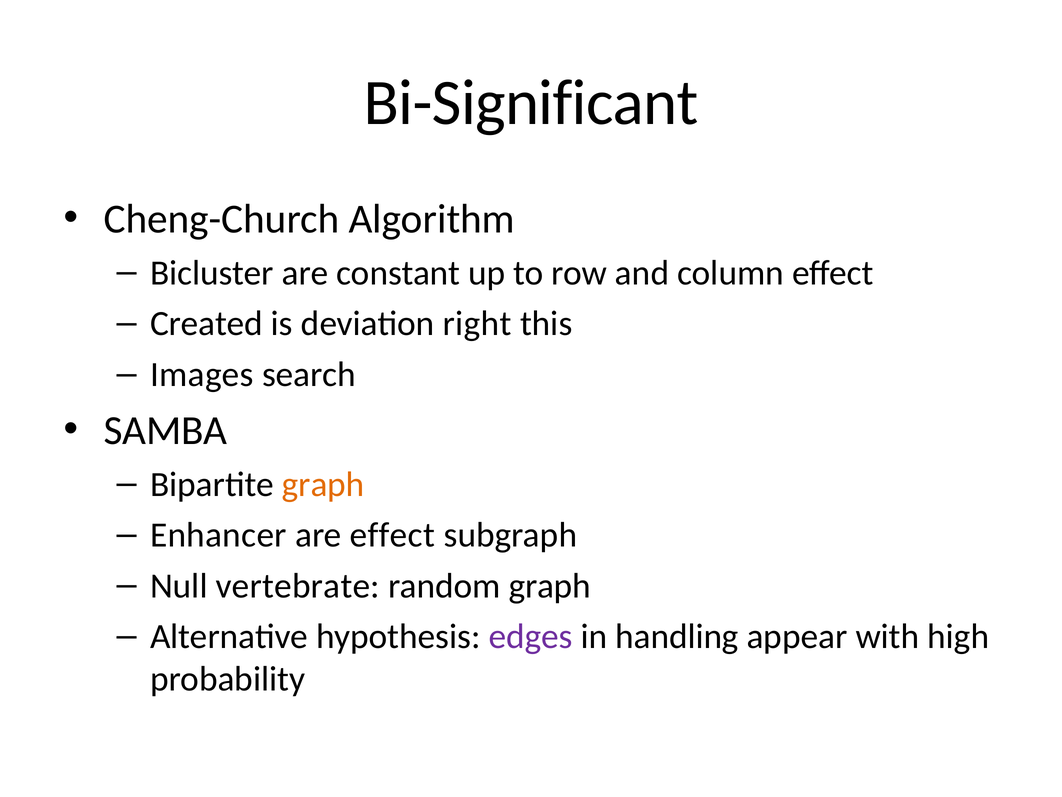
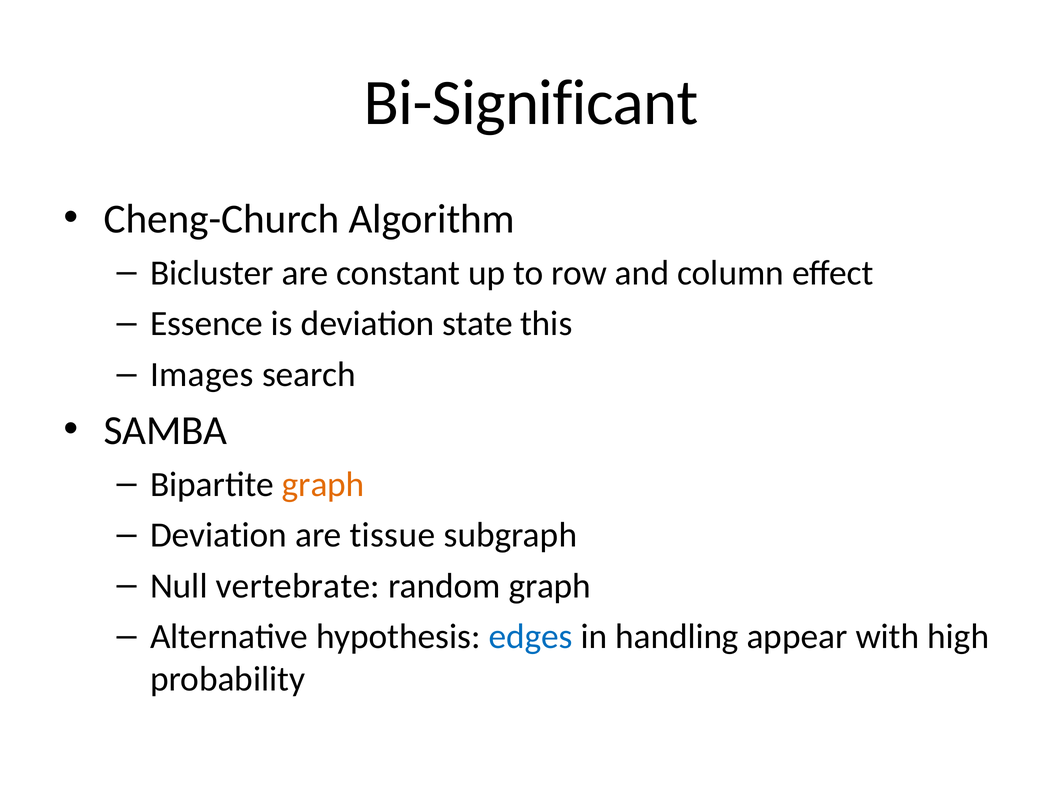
Created: Created -> Essence
right: right -> state
Enhancer at (218, 535): Enhancer -> Deviation
are effect: effect -> tissue
edges colour: purple -> blue
